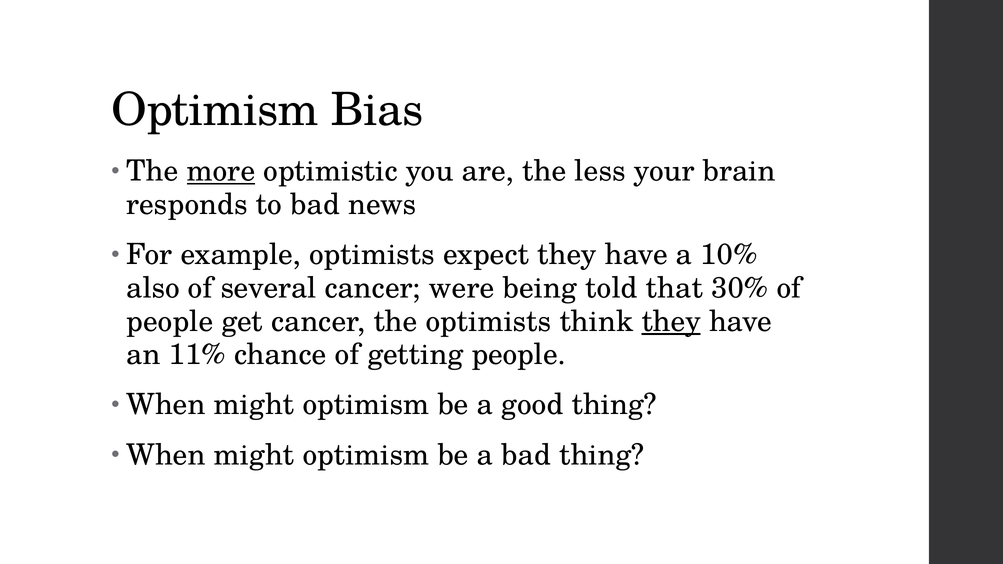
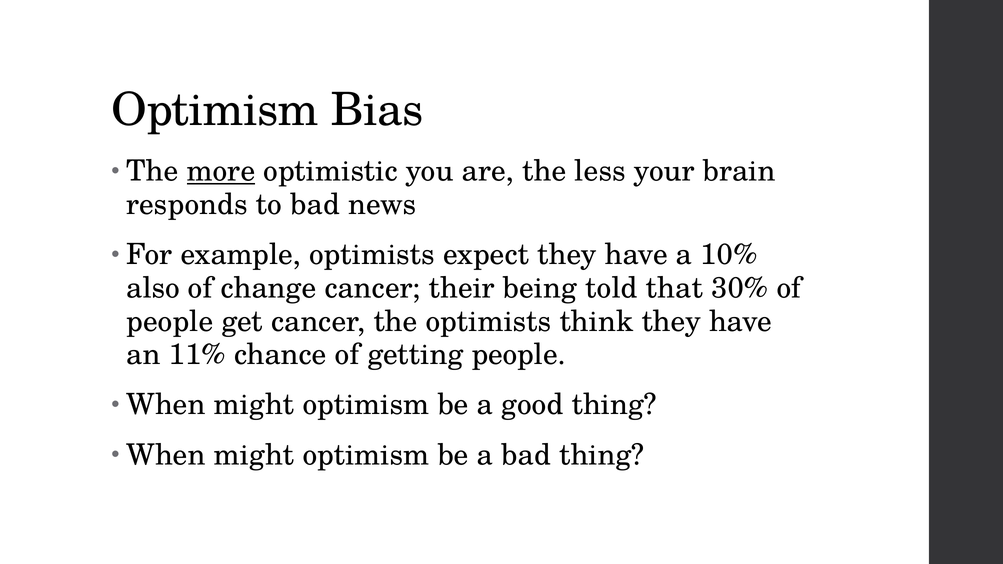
several: several -> change
were: were -> their
they at (671, 321) underline: present -> none
